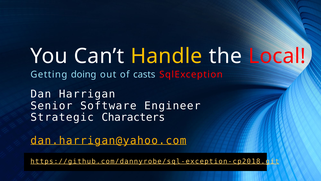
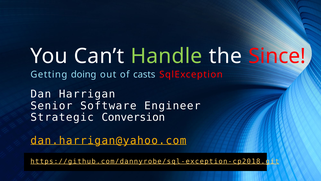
Handle colour: yellow -> light green
Local: Local -> Since
Characters: Characters -> Conversion
